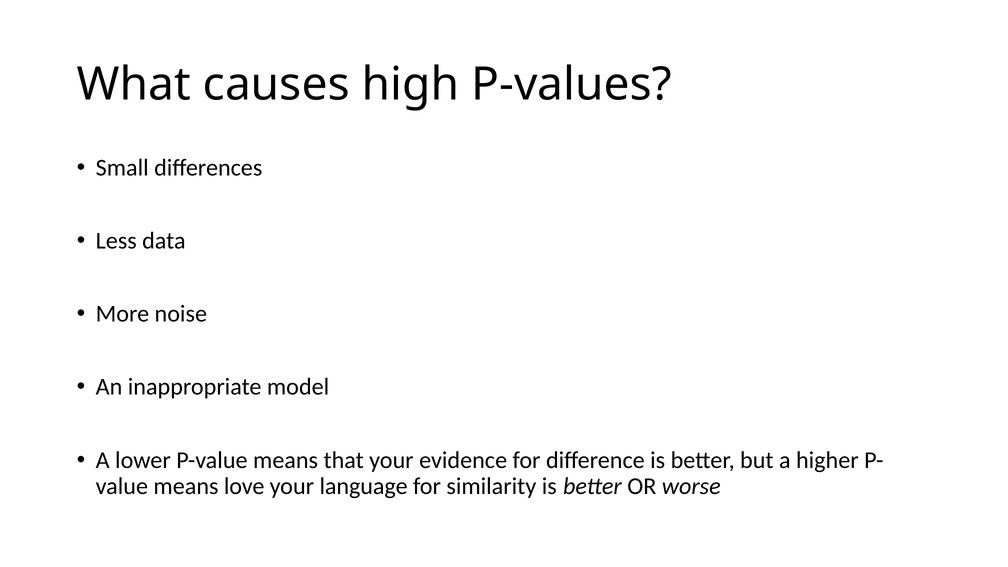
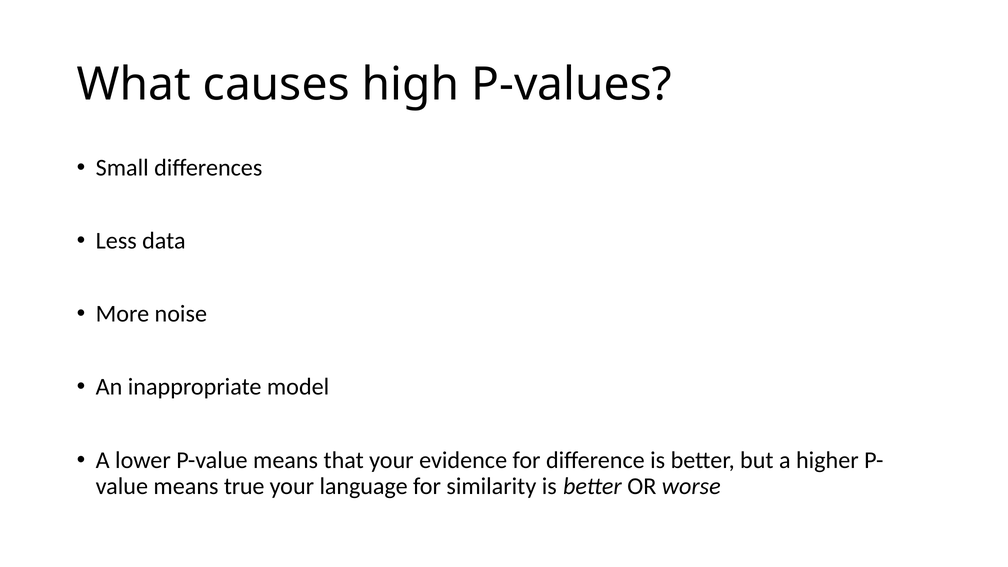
love: love -> true
